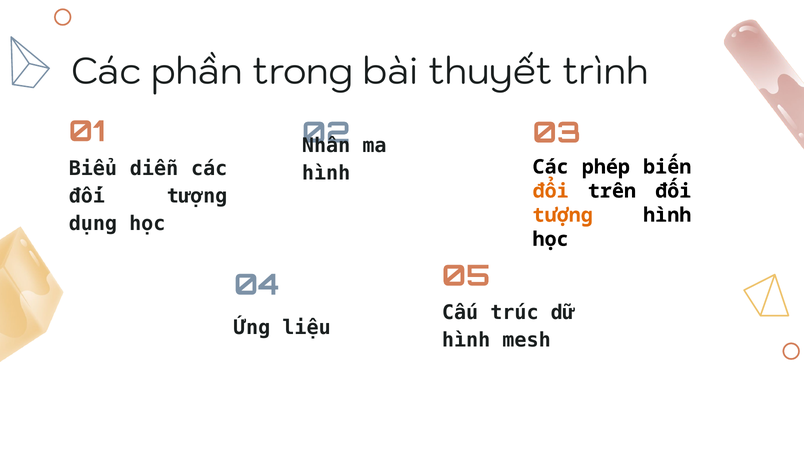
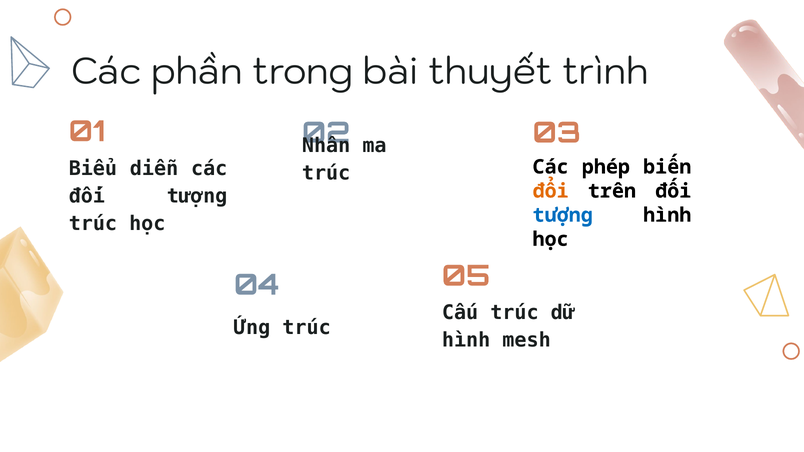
hình at (326, 173): hình -> trúc
tượng at (563, 215) colour: orange -> blue
dụng at (93, 224): dụng -> trúc
Ứng liệu: liệu -> trúc
